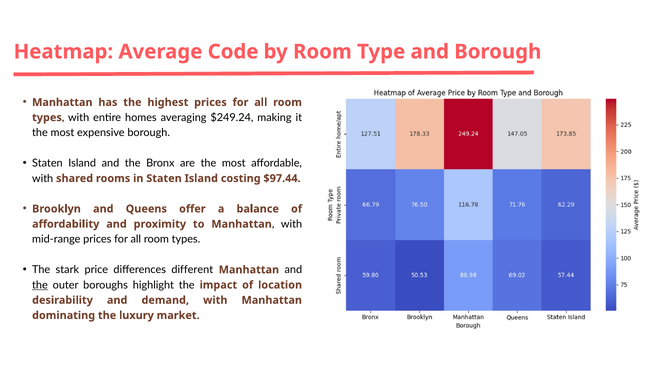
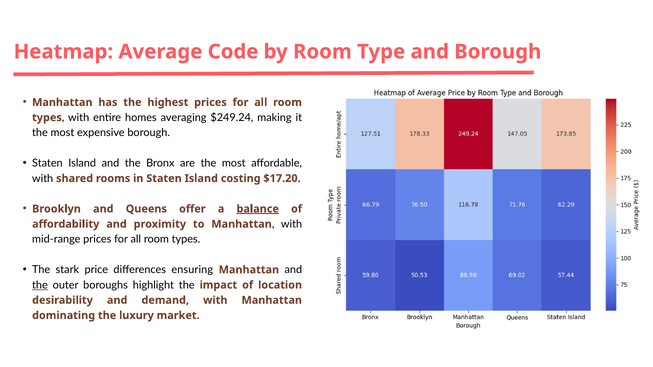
$97.44: $97.44 -> $17.20
balance underline: none -> present
different: different -> ensuring
